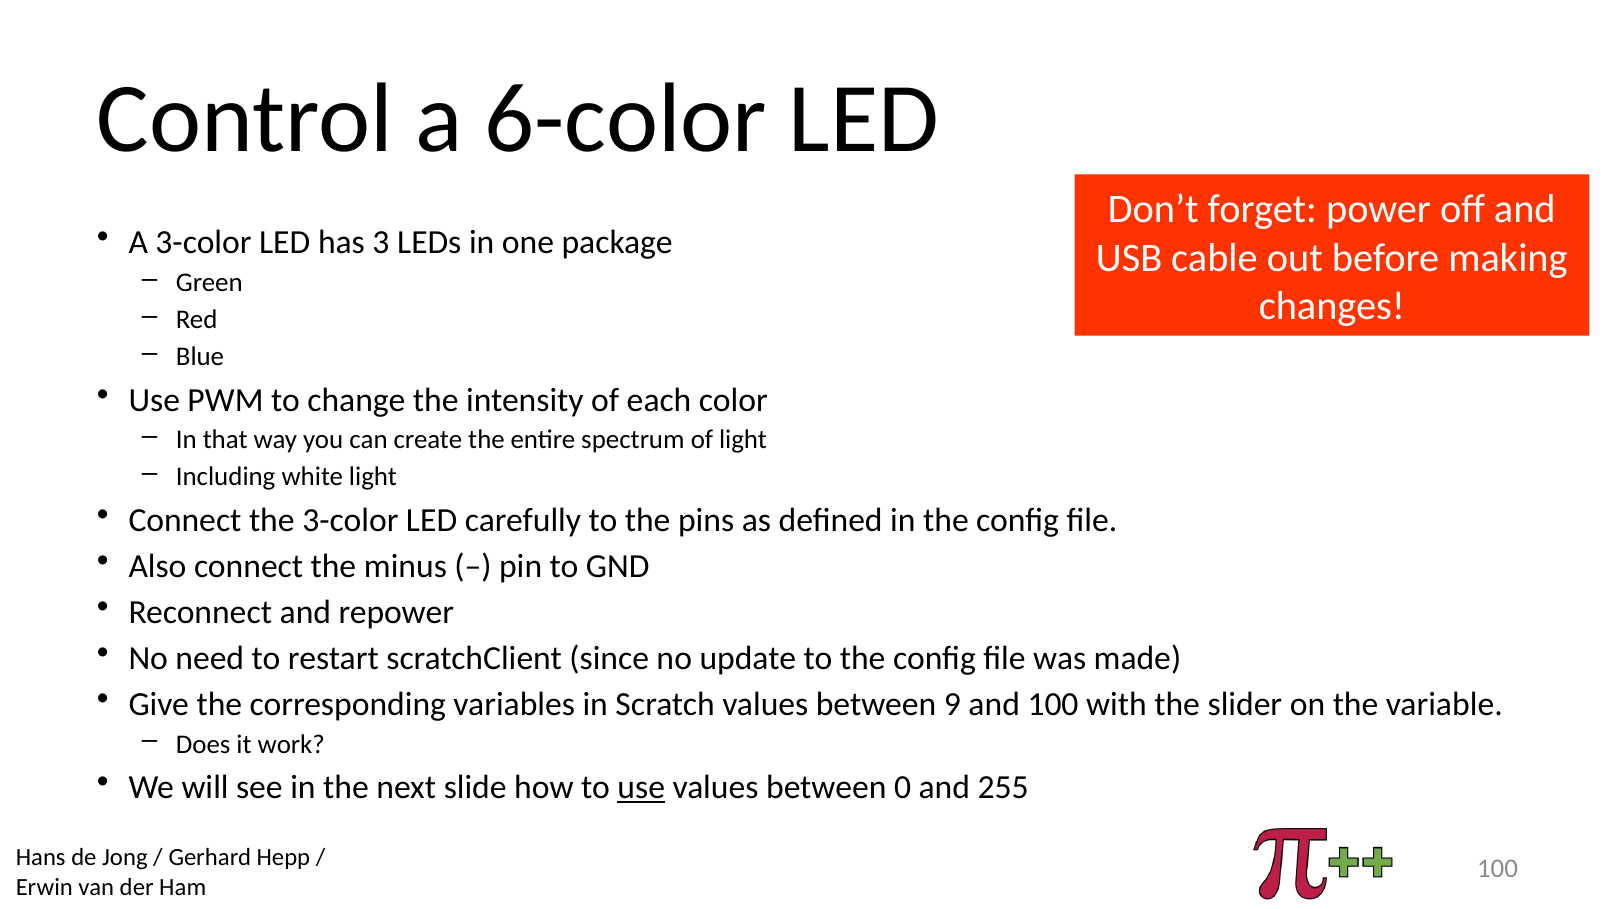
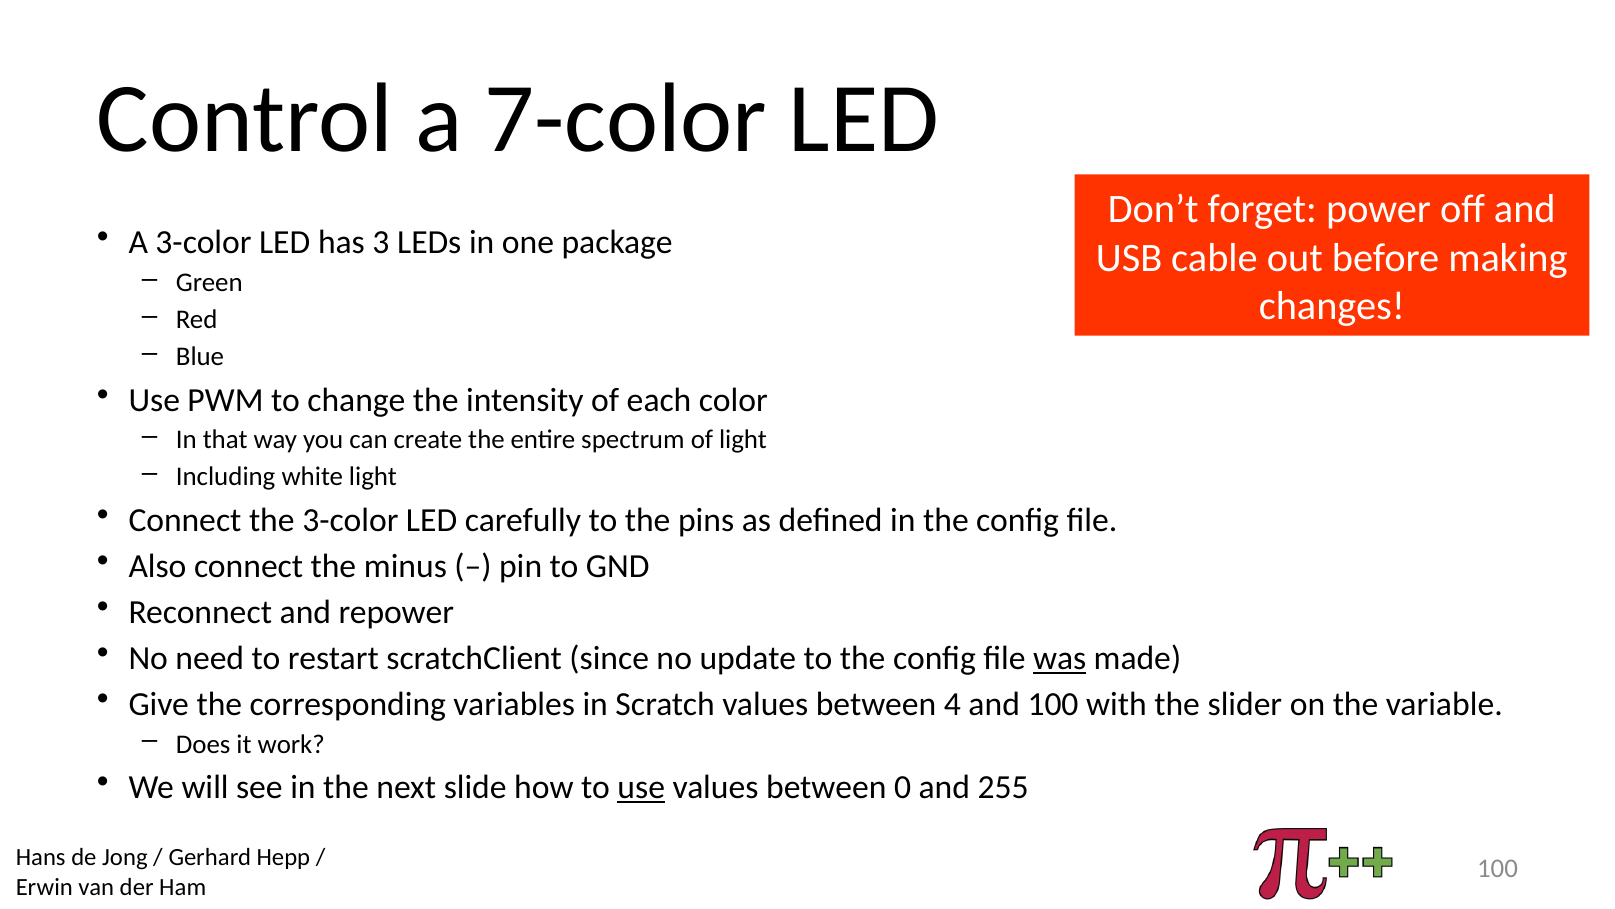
6-color: 6-color -> 7-color
was underline: none -> present
9: 9 -> 4
